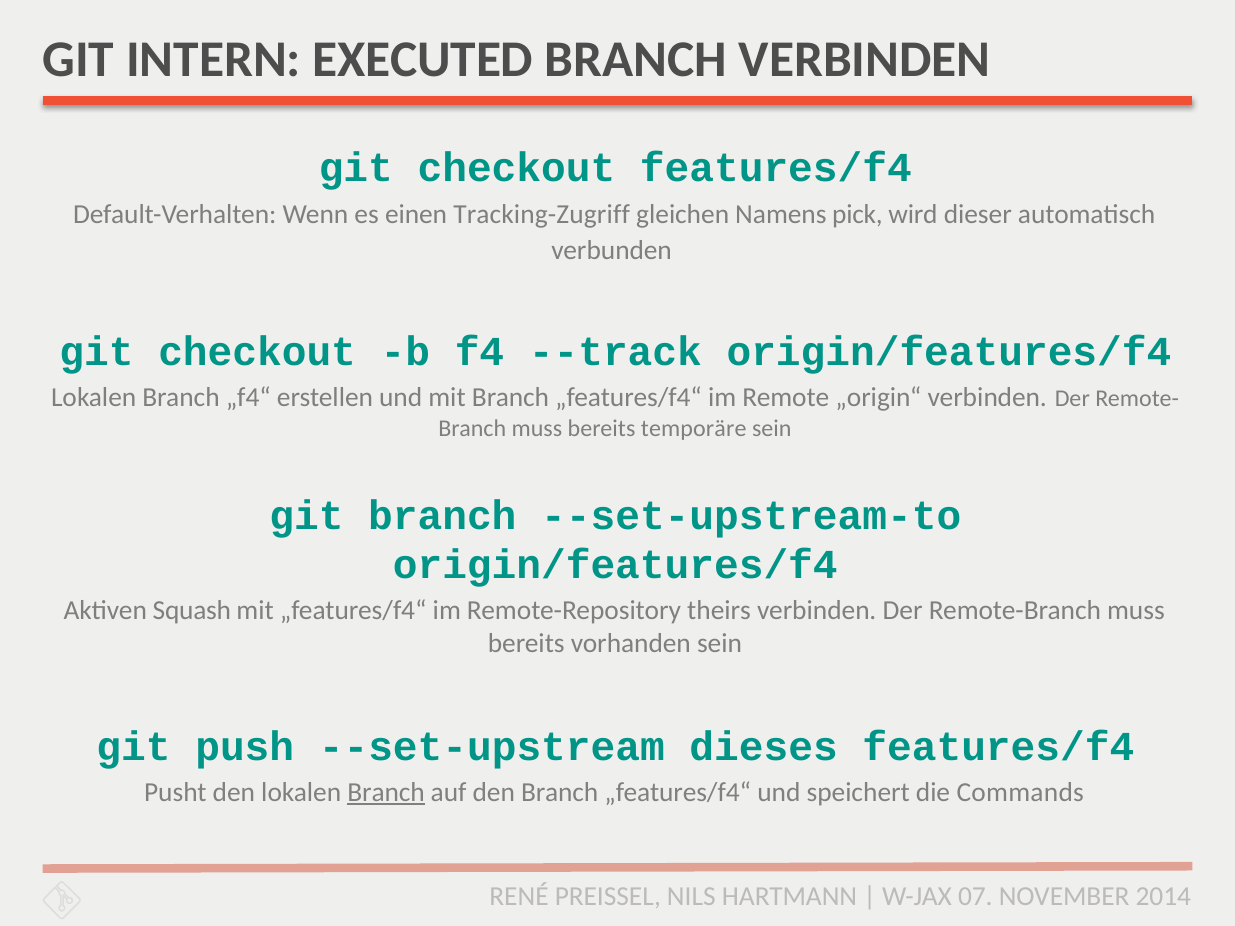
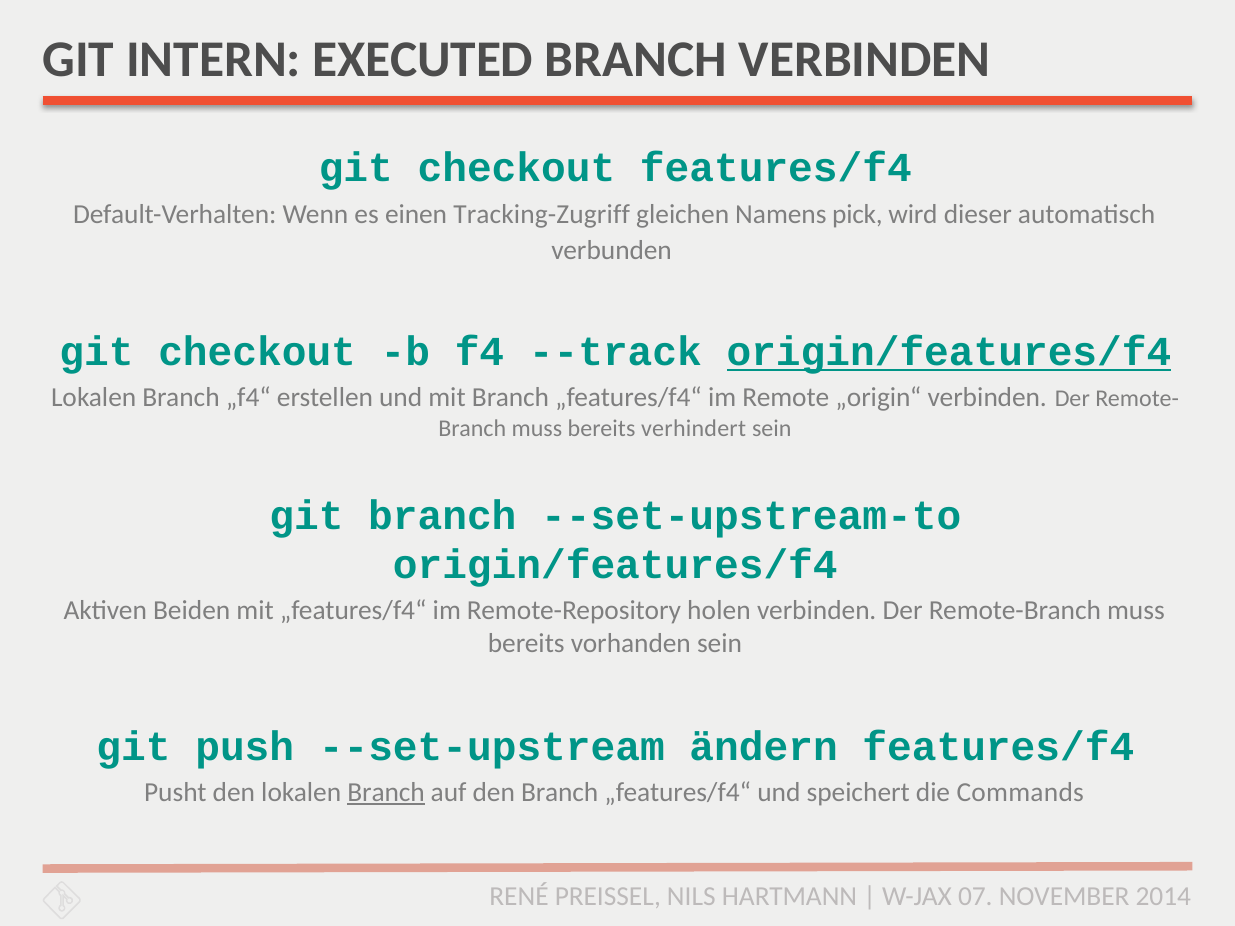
origin/features/f4 at (949, 352) underline: none -> present
temporäre: temporäre -> verhindert
Squash: Squash -> Beiden
theirs: theirs -> holen
dieses: dieses -> ändern
